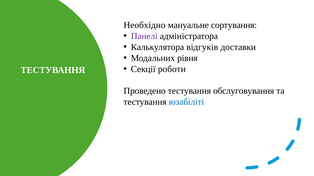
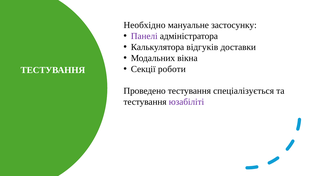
сортування: сортування -> застосунку
рівня: рівня -> вікна
обслуговування: обслуговування -> спеціалізується
юзабіліті colour: blue -> purple
